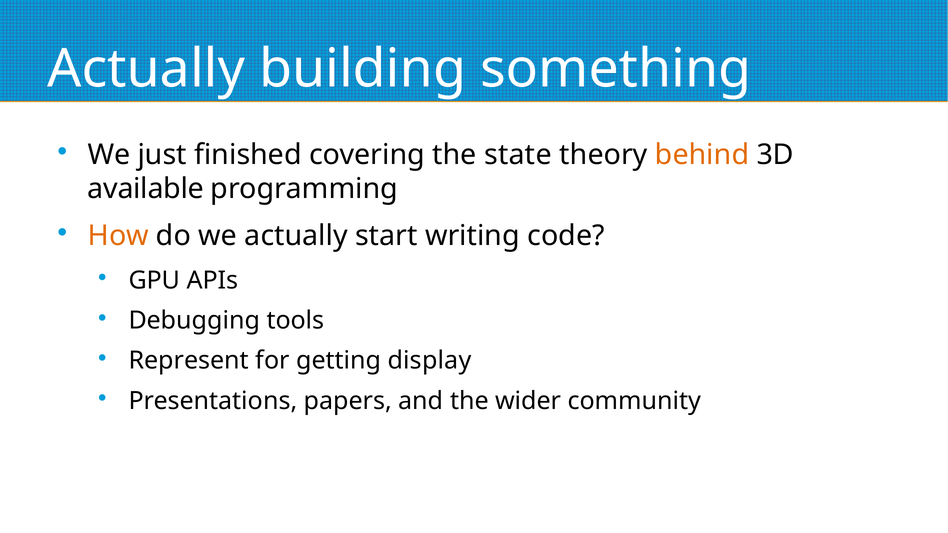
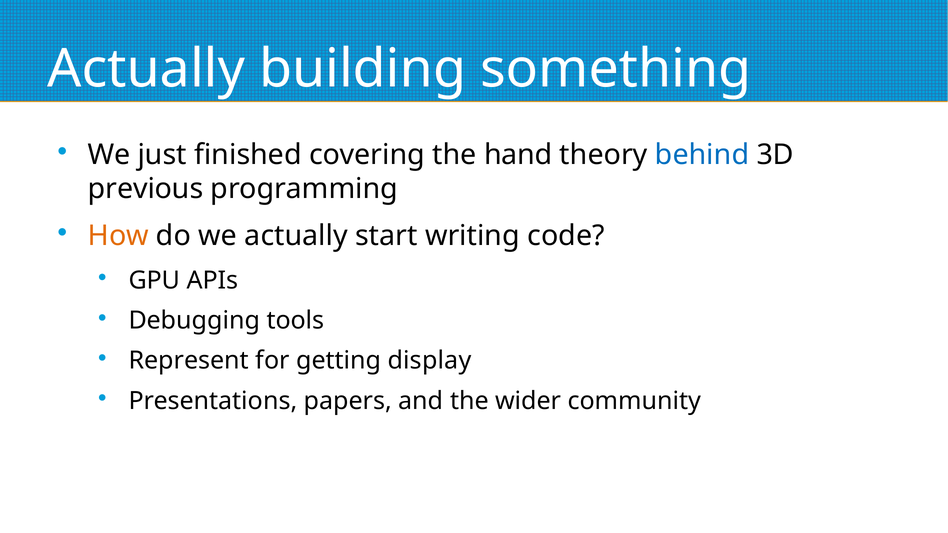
state: state -> hand
behind colour: orange -> blue
available: available -> previous
